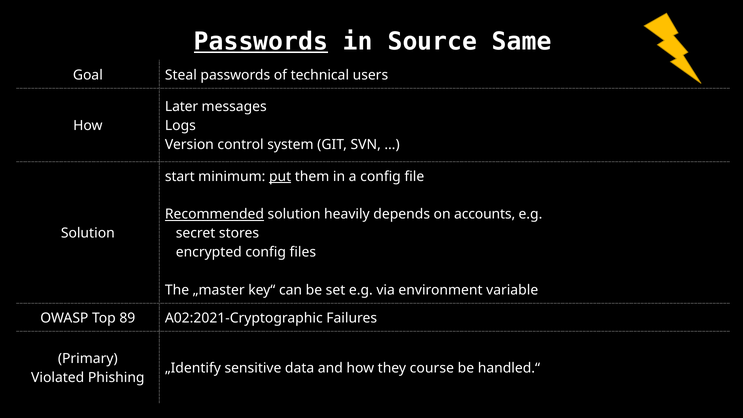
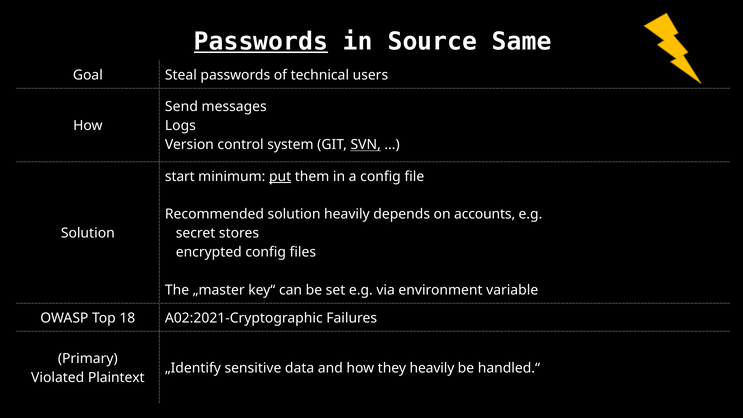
Later: Later -> Send
SVN underline: none -> present
Recommended underline: present -> none
89: 89 -> 18
they course: course -> heavily
Phishing: Phishing -> Plaintext
